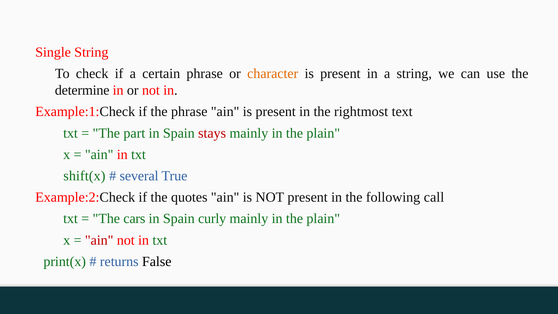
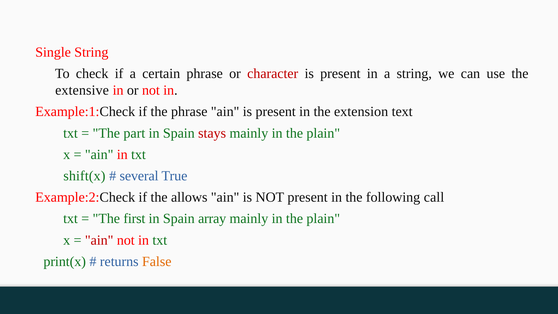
character colour: orange -> red
determine: determine -> extensive
rightmost: rightmost -> extension
quotes: quotes -> allows
cars: cars -> first
curly: curly -> array
False colour: black -> orange
